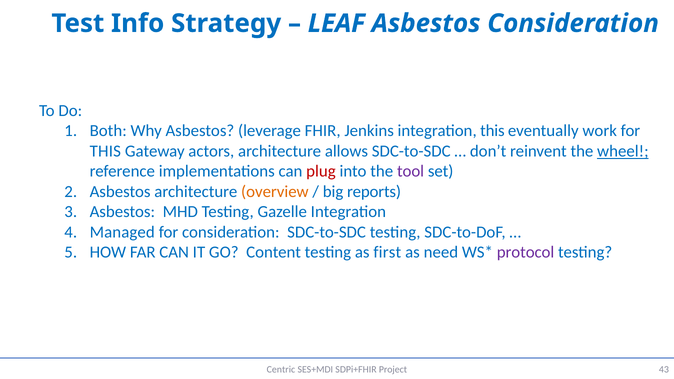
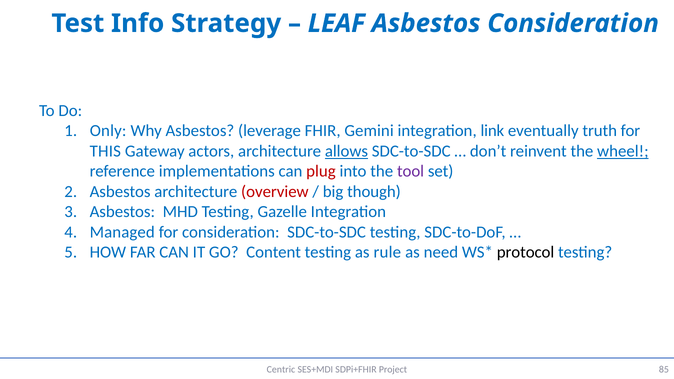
Both: Both -> Only
Jenkins: Jenkins -> Gemini
integration this: this -> link
work: work -> truth
allows underline: none -> present
overview colour: orange -> red
reports: reports -> though
first: first -> rule
protocol colour: purple -> black
43: 43 -> 85
